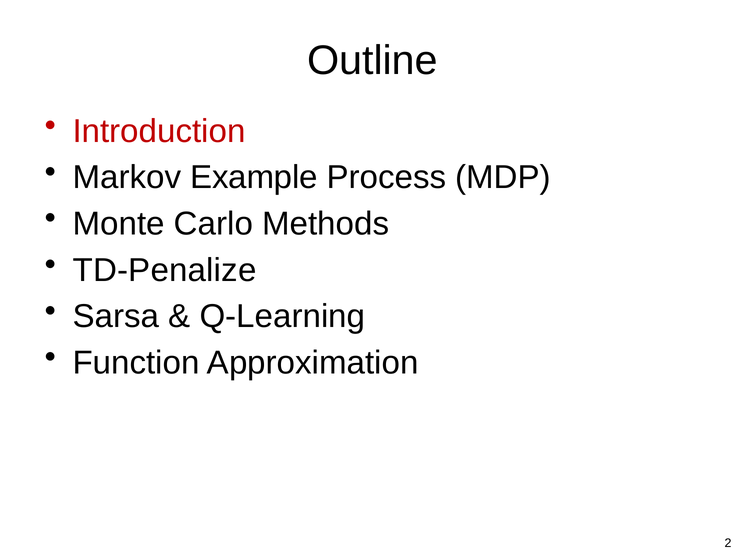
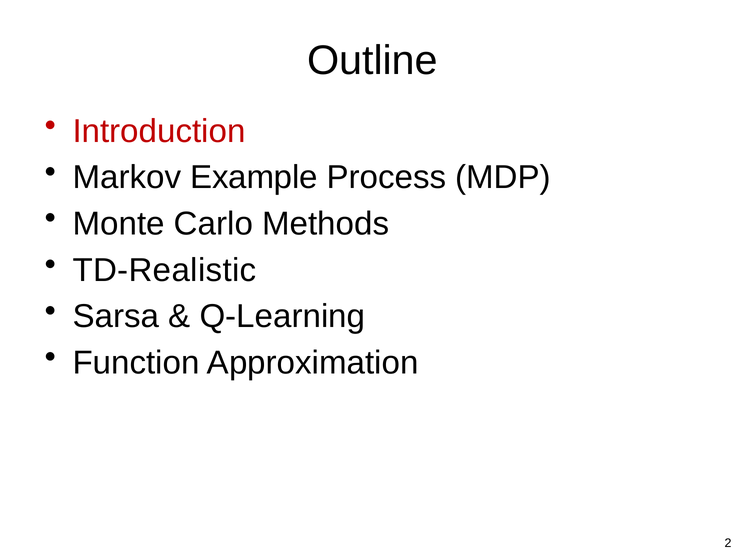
TD-Penalize: TD-Penalize -> TD-Realistic
